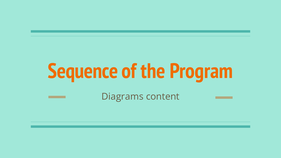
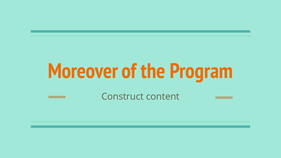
Sequence: Sequence -> Moreover
Diagrams: Diagrams -> Construct
